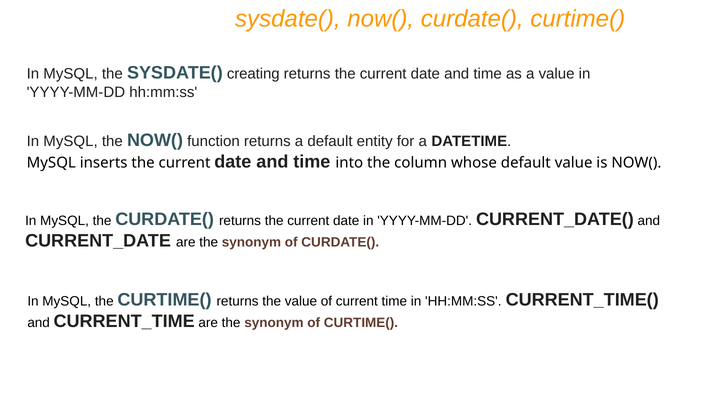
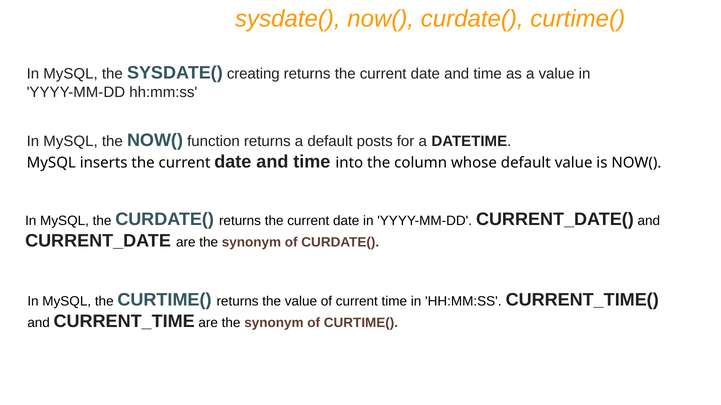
entity: entity -> posts
